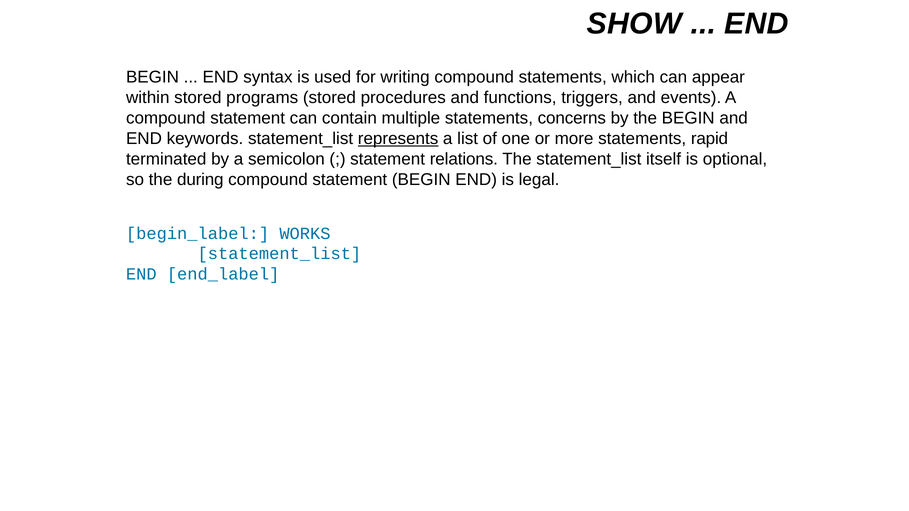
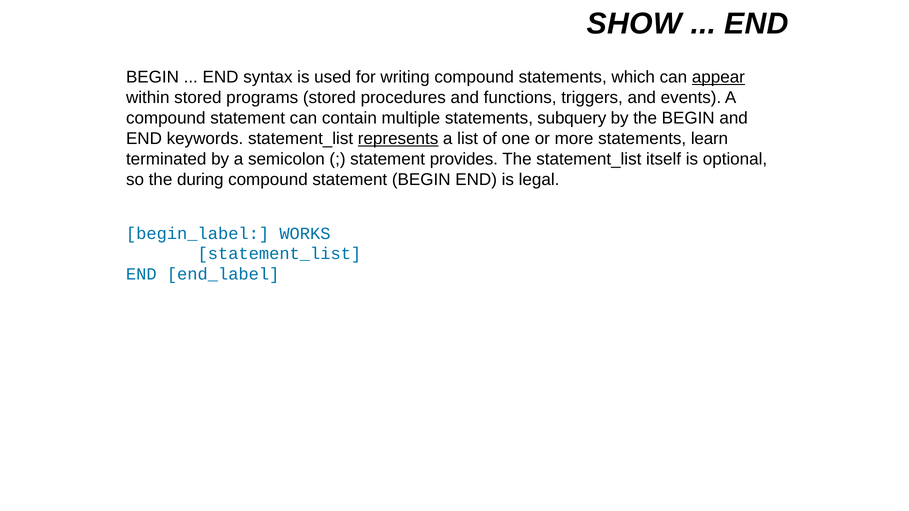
appear underline: none -> present
concerns: concerns -> subquery
rapid: rapid -> learn
relations: relations -> provides
